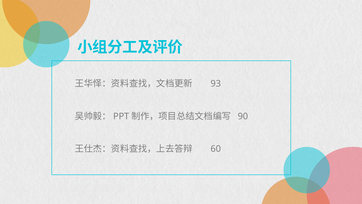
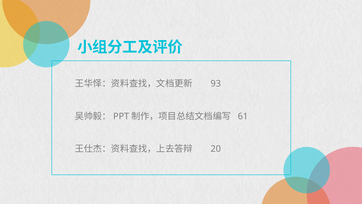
90: 90 -> 61
60: 60 -> 20
